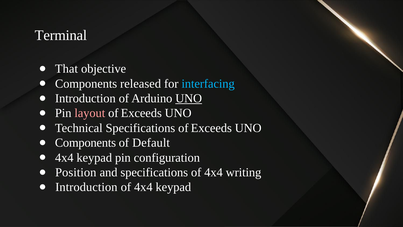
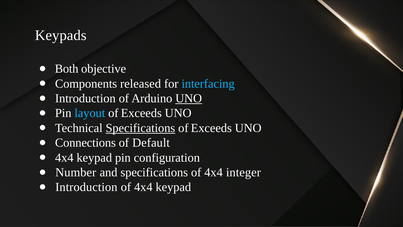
Terminal: Terminal -> Keypads
That: That -> Both
layout colour: pink -> light blue
Specifications at (140, 128) underline: none -> present
Components at (85, 143): Components -> Connections
Position: Position -> Number
writing: writing -> integer
